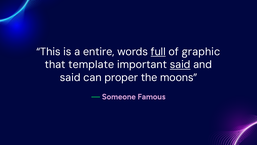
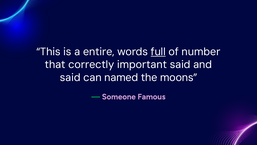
graphic: graphic -> number
template: template -> correctly
said at (180, 64) underline: present -> none
proper: proper -> named
